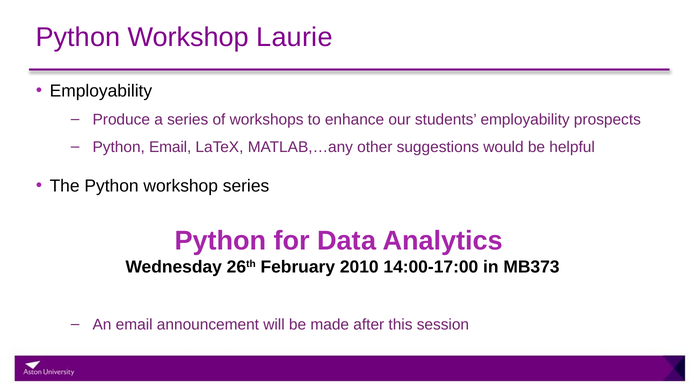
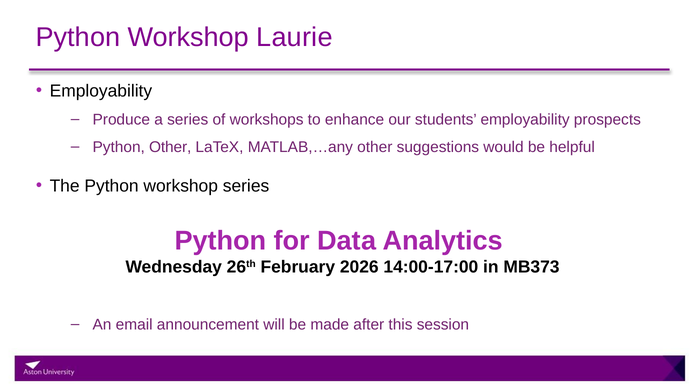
Python Email: Email -> Other
2010: 2010 -> 2026
